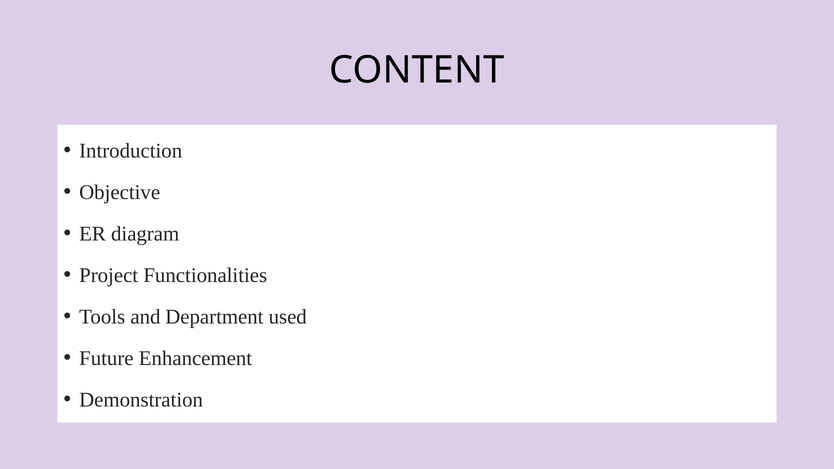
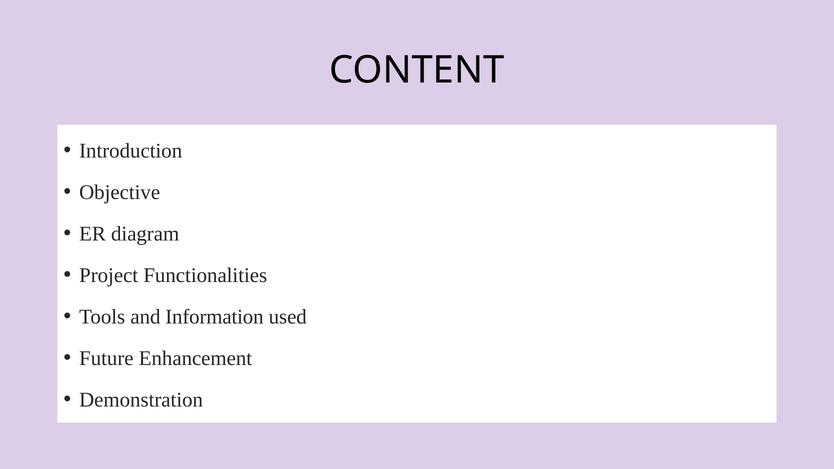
Department: Department -> Information
